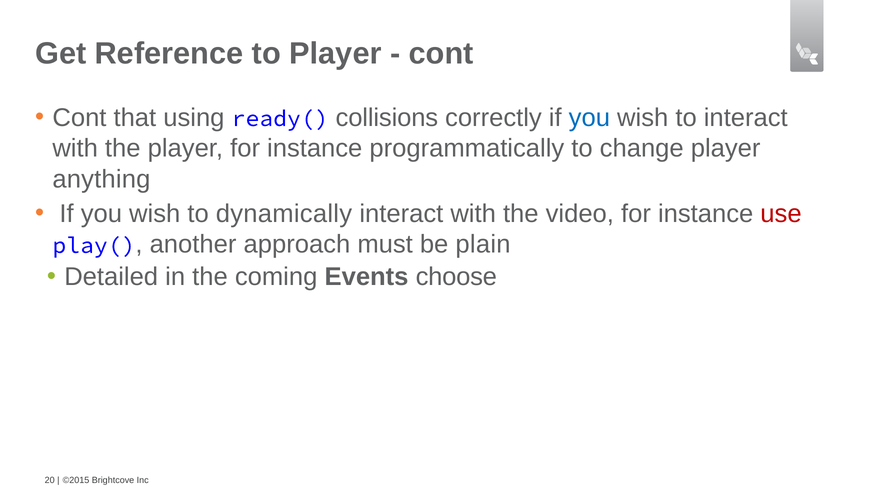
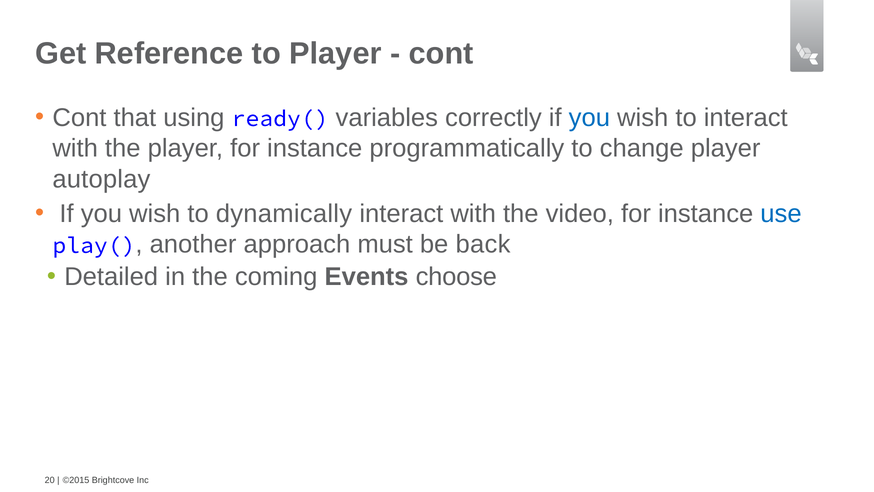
collisions: collisions -> variables
anything: anything -> autoplay
use colour: red -> blue
plain: plain -> back
